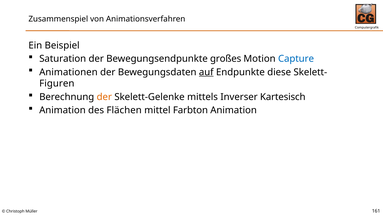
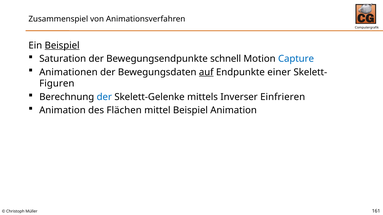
Beispiel at (62, 45) underline: none -> present
großes: großes -> schnell
diese: diese -> einer
der at (104, 97) colour: orange -> blue
Kartesisch: Kartesisch -> Einfrieren
mittel Farbton: Farbton -> Beispiel
